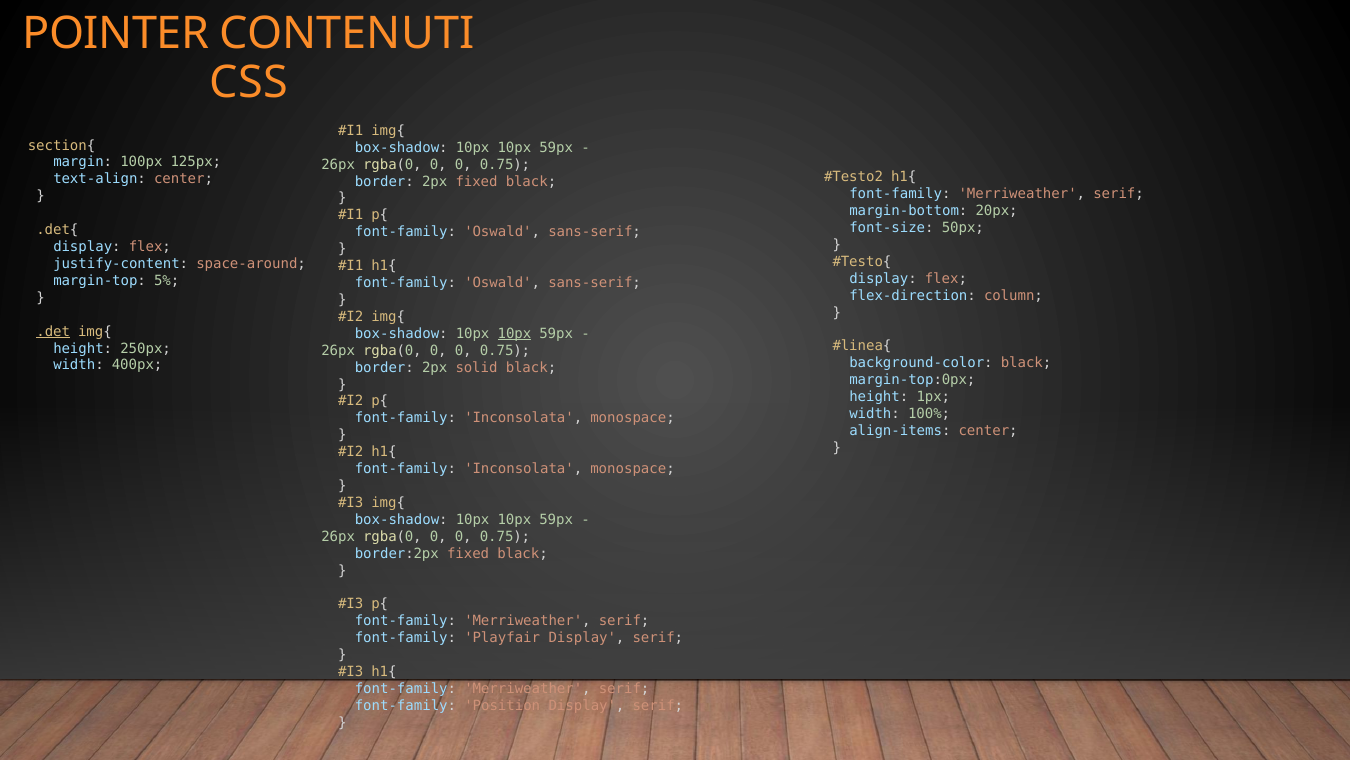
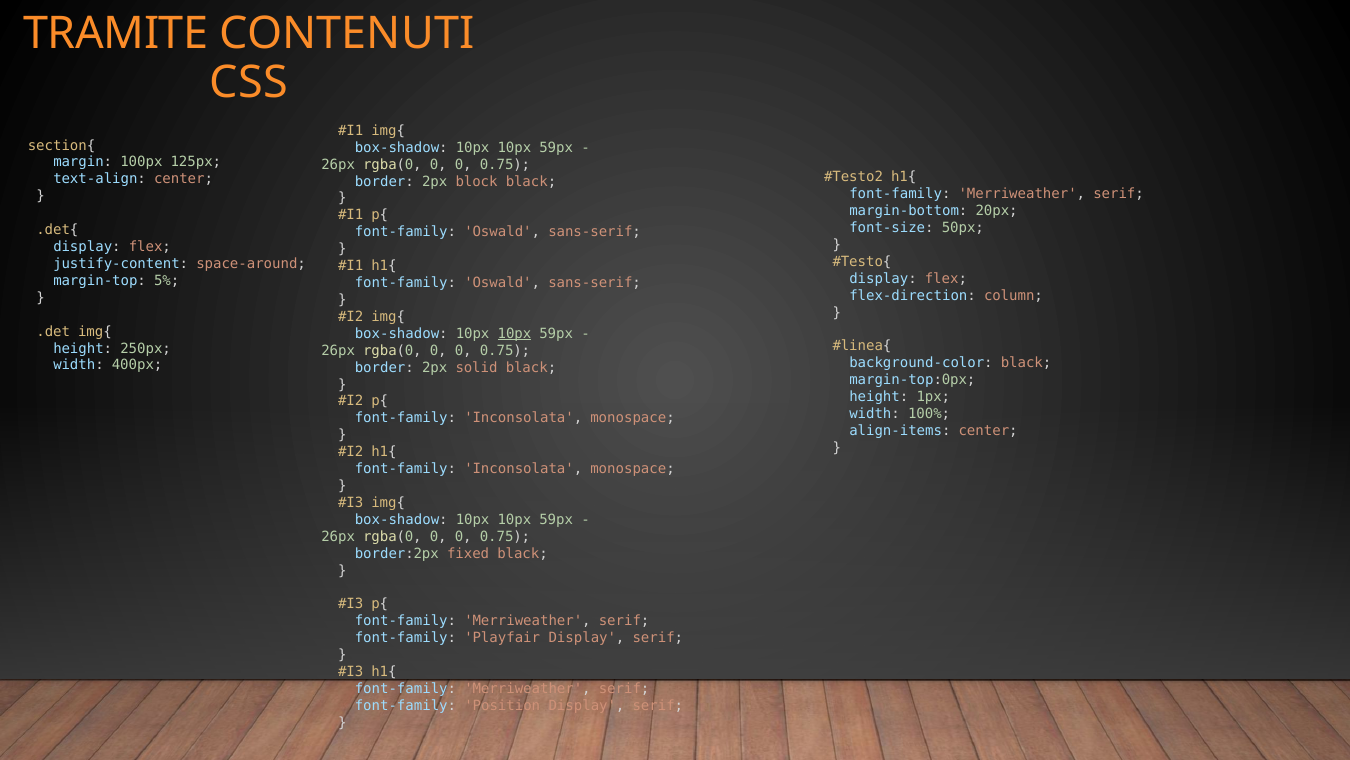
POINTER: POINTER -> TRAMITE
2px fixed: fixed -> block
.det underline: present -> none
